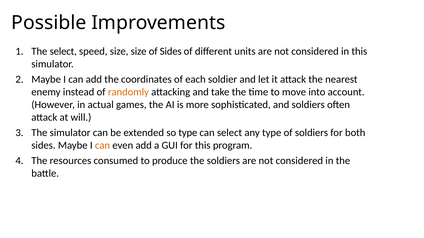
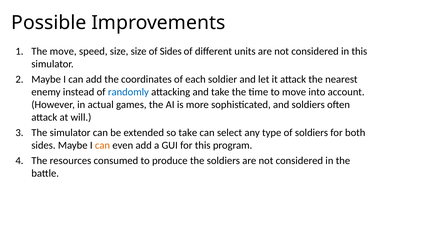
The select: select -> move
randomly colour: orange -> blue
so type: type -> take
